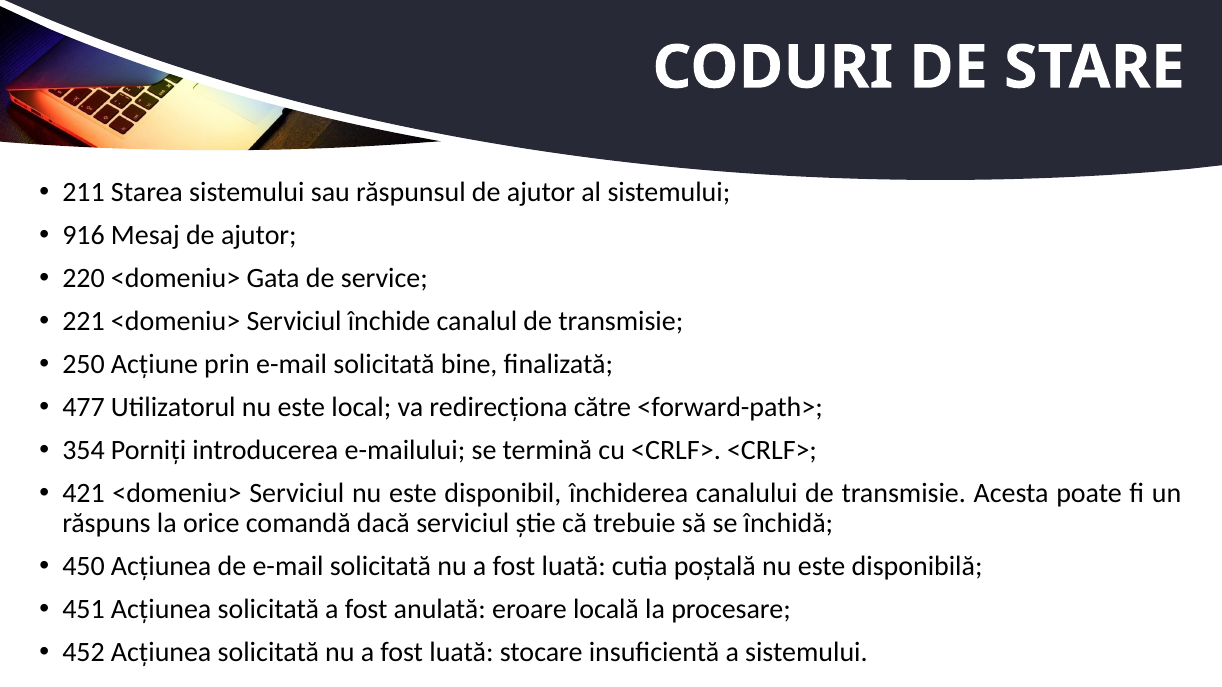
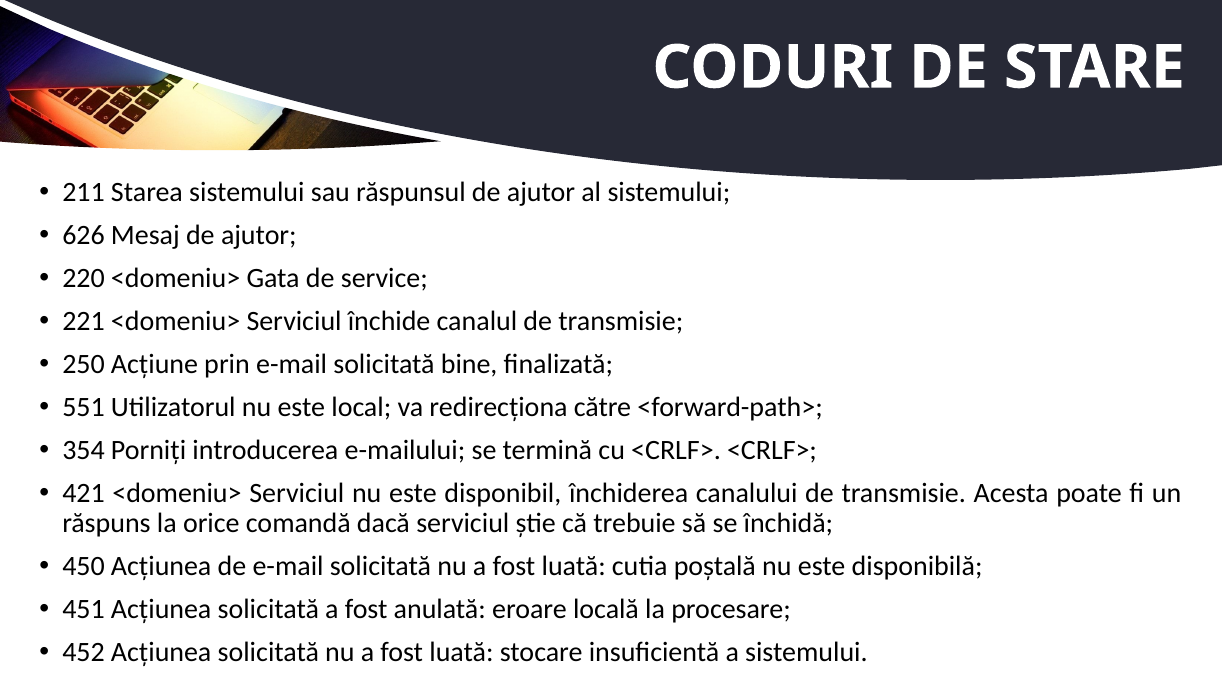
916: 916 -> 626
477: 477 -> 551
